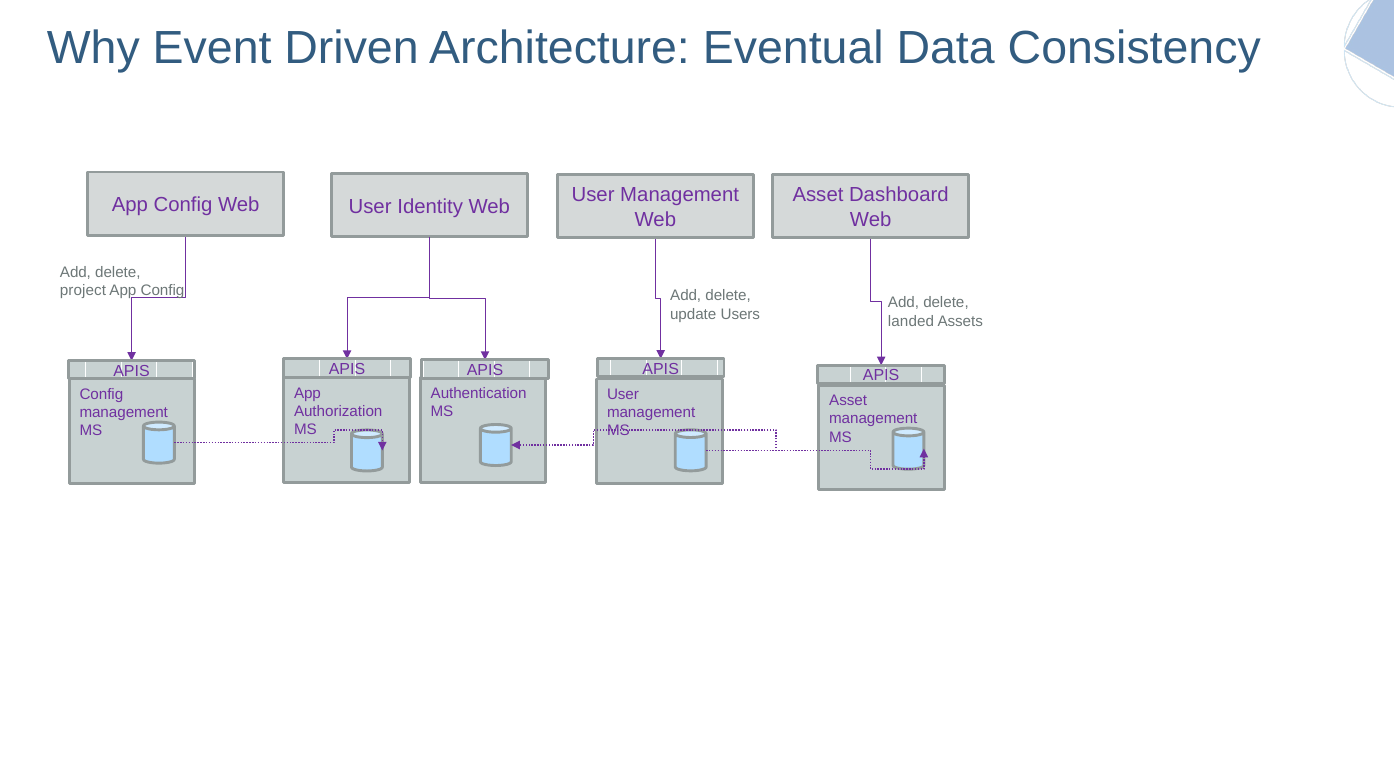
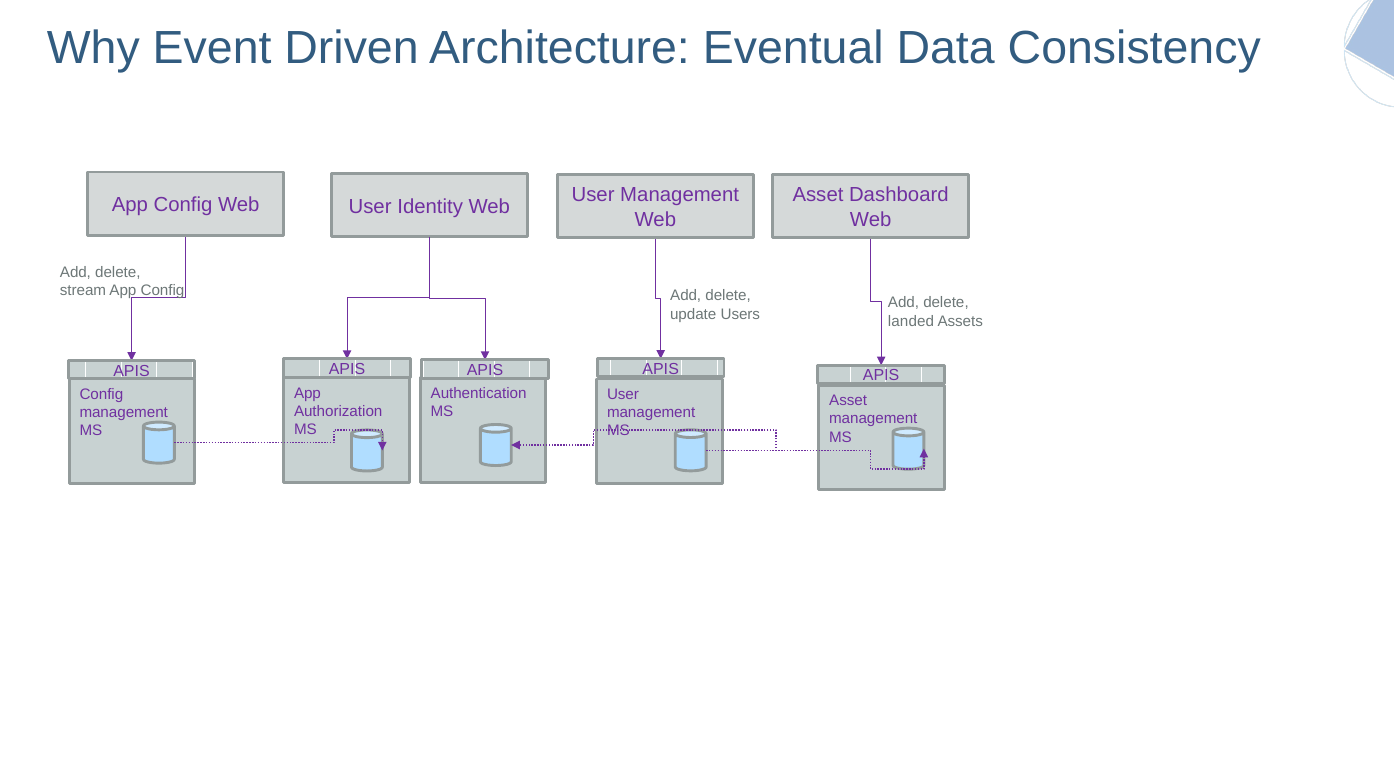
project: project -> stream
